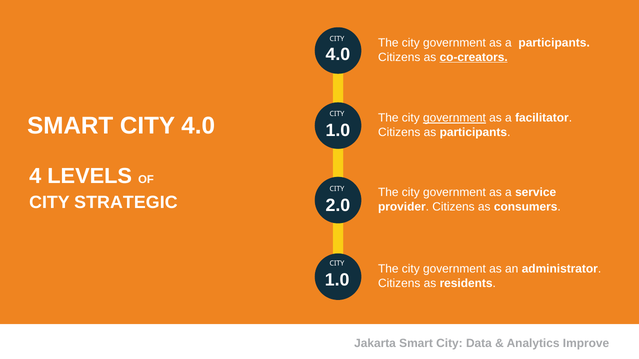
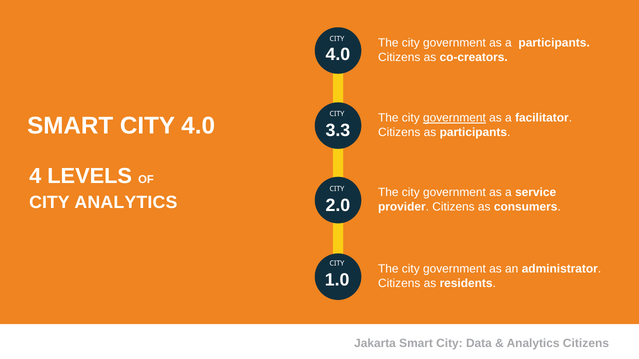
co-creators underline: present -> none
1.0 at (338, 131): 1.0 -> 3.3
CITY STRATEGIC: STRATEGIC -> ANALYTICS
Analytics Improve: Improve -> Citizens
